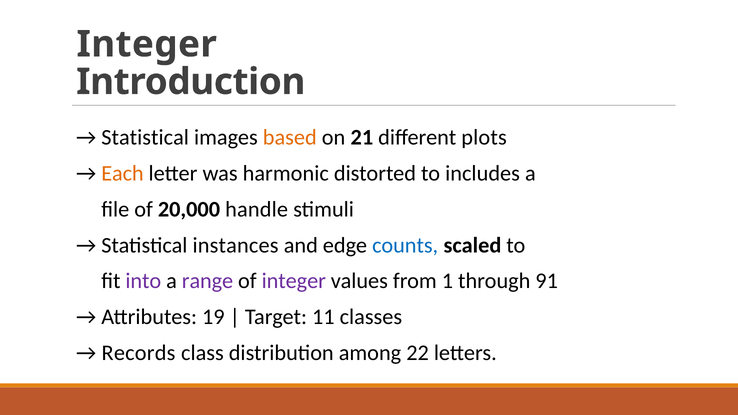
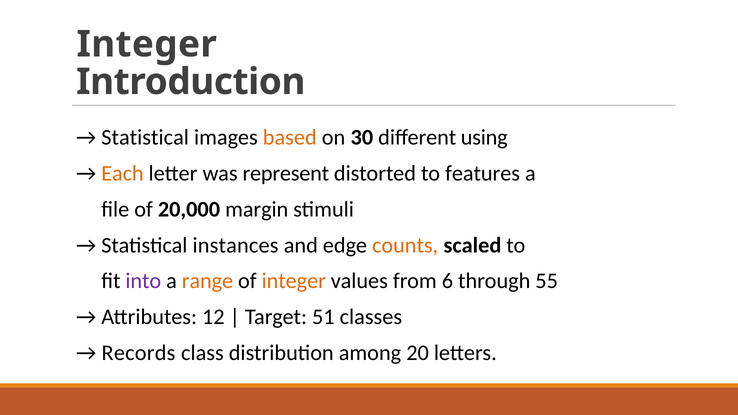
21: 21 -> 30
plots: plots -> using
harmonic: harmonic -> represent
includes: includes -> features
handle: handle -> margin
counts colour: blue -> orange
range colour: purple -> orange
integer at (294, 281) colour: purple -> orange
1: 1 -> 6
91: 91 -> 55
19: 19 -> 12
11: 11 -> 51
22: 22 -> 20
